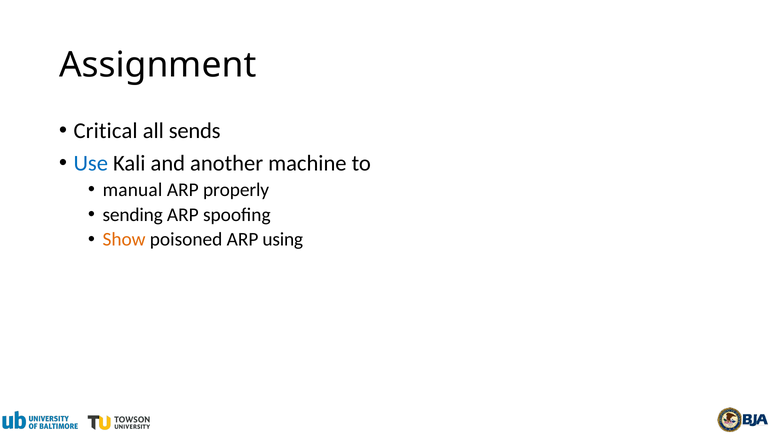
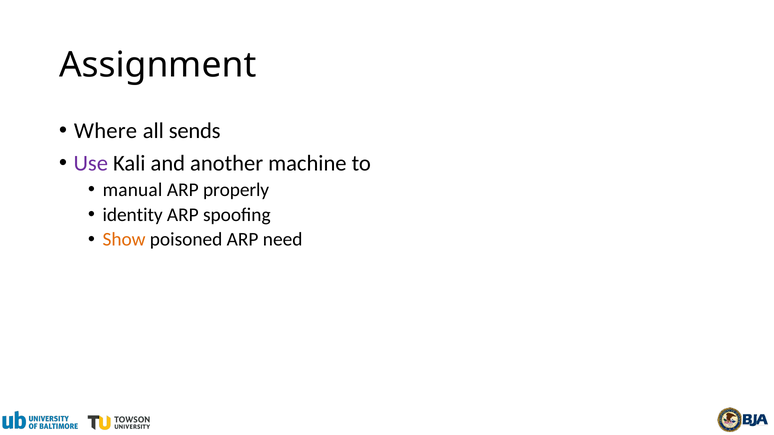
Critical: Critical -> Where
Use colour: blue -> purple
sending: sending -> identity
using: using -> need
